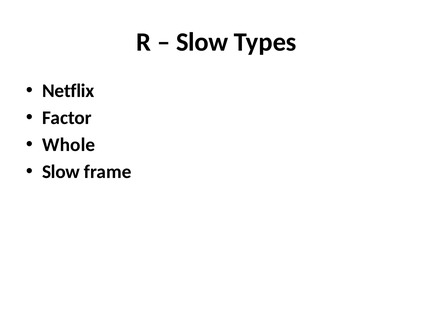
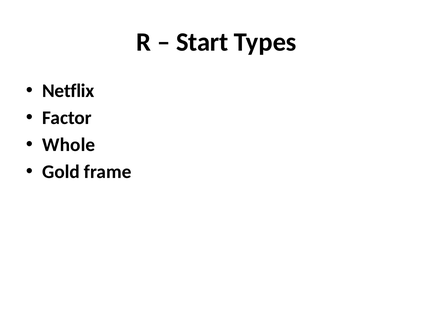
Slow at (202, 42): Slow -> Start
Slow at (61, 172): Slow -> Gold
